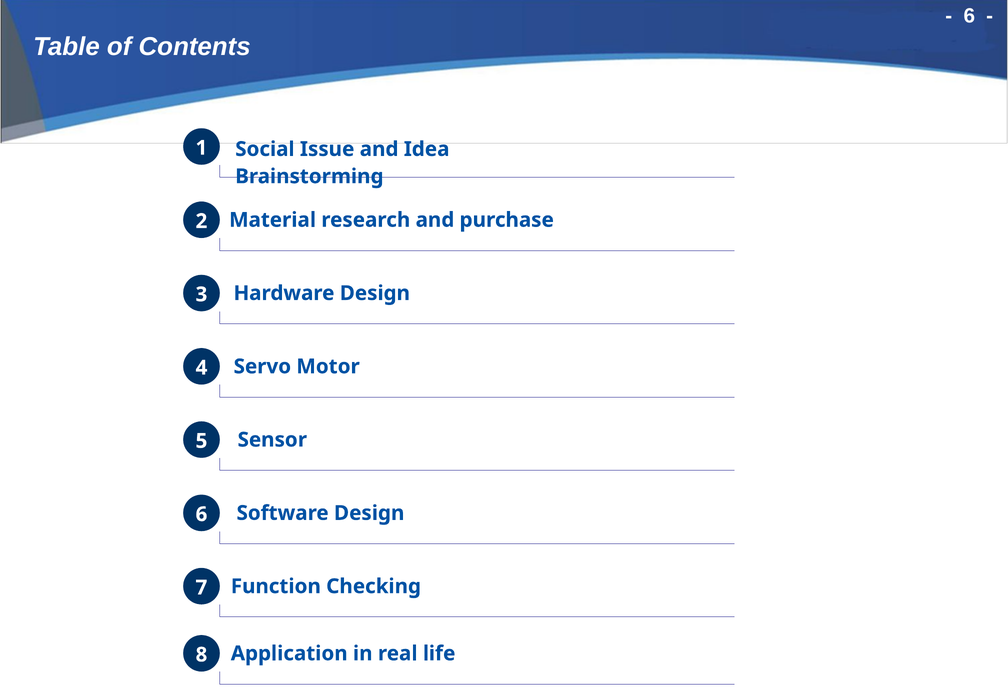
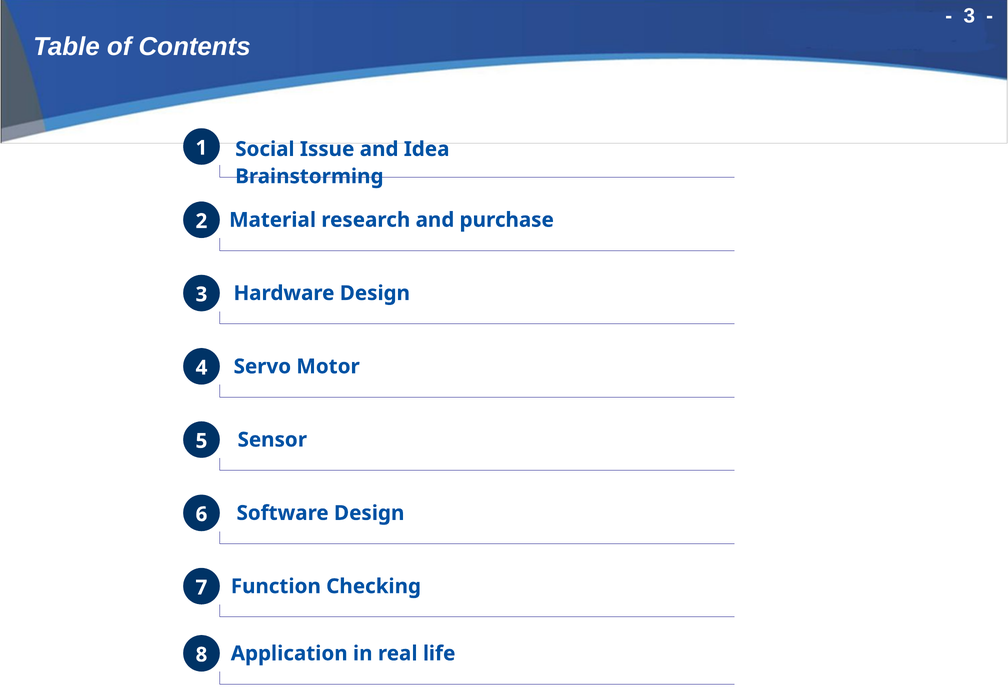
6 at (969, 16): 6 -> 3
